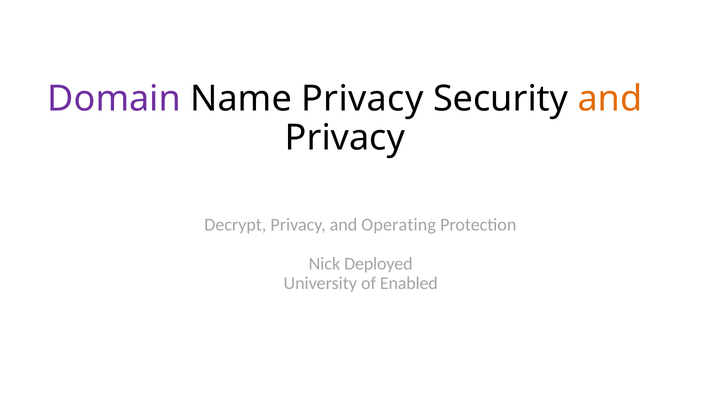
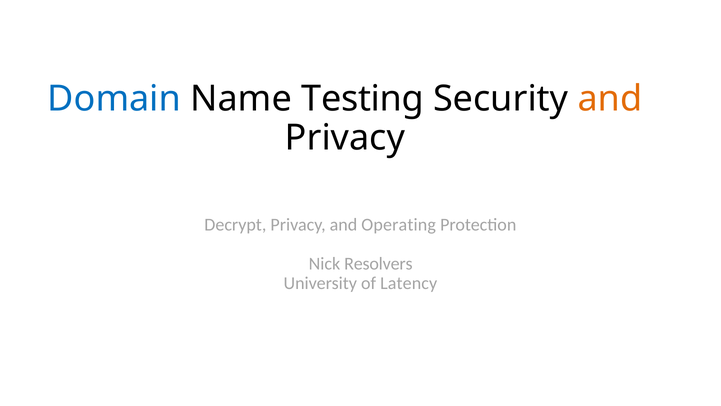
Domain colour: purple -> blue
Name Privacy: Privacy -> Testing
Deployed: Deployed -> Resolvers
Enabled: Enabled -> Latency
